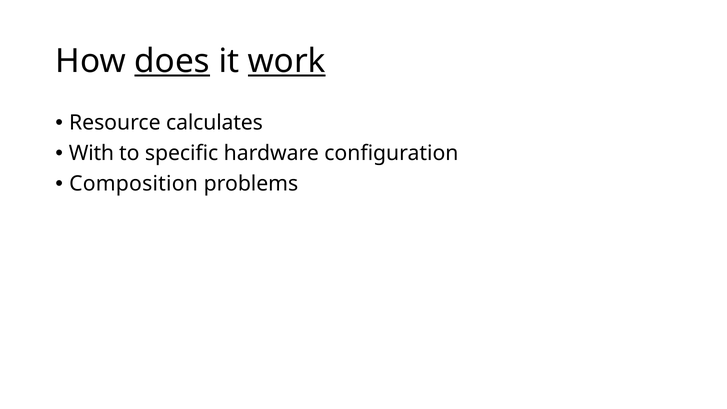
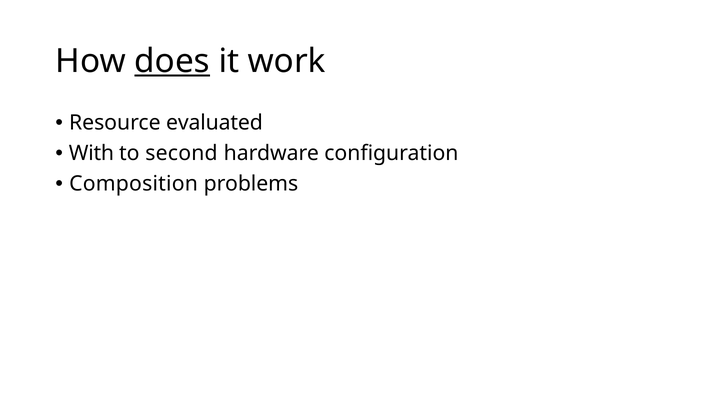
work underline: present -> none
calculates: calculates -> evaluated
specific: specific -> second
